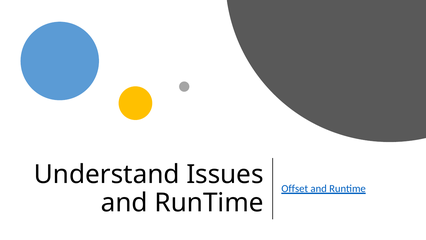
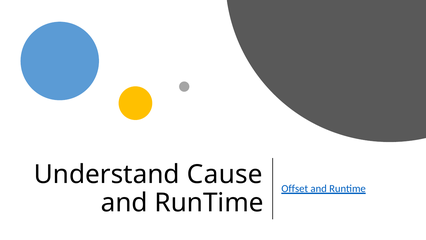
Issues: Issues -> Cause
